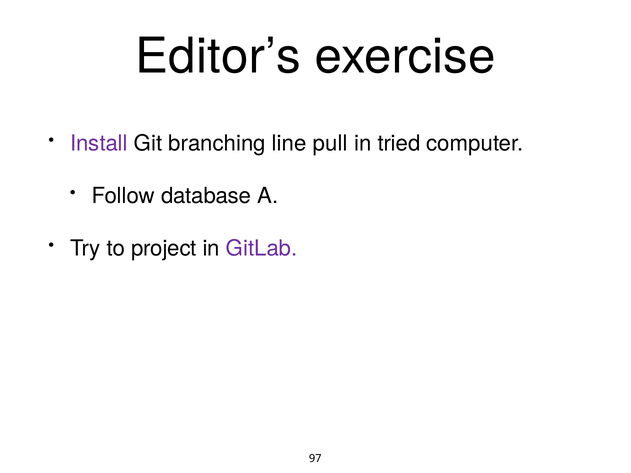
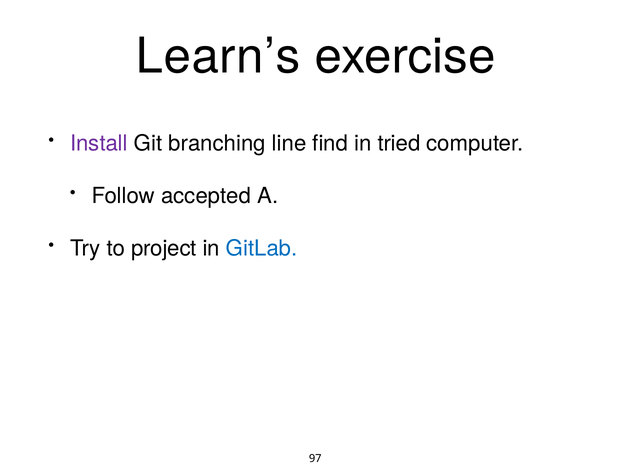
Editor’s: Editor’s -> Learn’s
pull: pull -> find
database: database -> accepted
GitLab colour: purple -> blue
